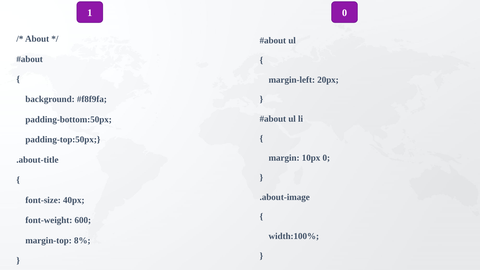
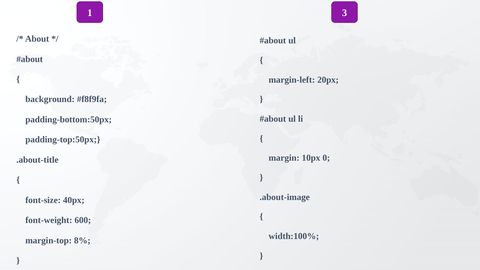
1 0: 0 -> 3
